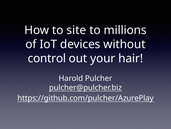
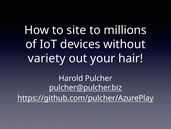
control: control -> variety
